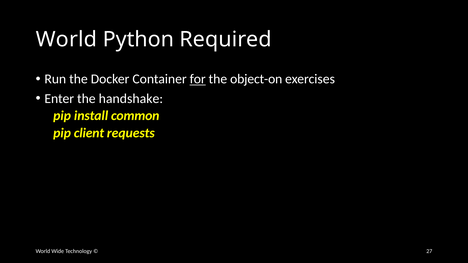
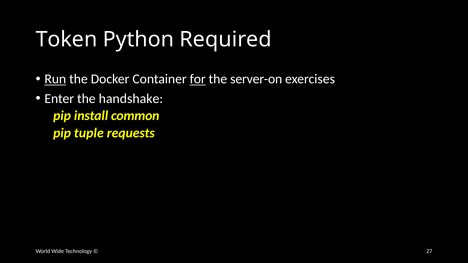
World at (66, 39): World -> Token
Run underline: none -> present
object-on: object-on -> server-on
client: client -> tuple
